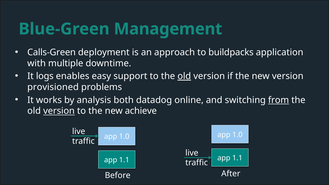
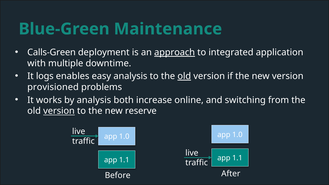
Management: Management -> Maintenance
approach underline: none -> present
buildpacks: buildpacks -> integrated
easy support: support -> analysis
datadog: datadog -> increase
from underline: present -> none
achieve: achieve -> reserve
